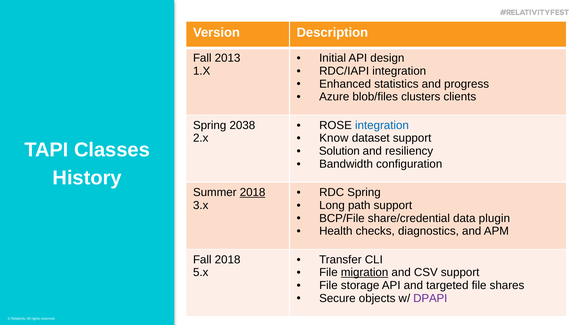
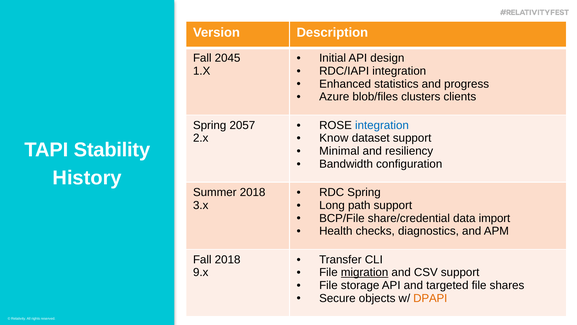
2013: 2013 -> 2045
2038: 2038 -> 2057
Classes: Classes -> Stability
Solution: Solution -> Minimal
2018 at (253, 192) underline: present -> none
plugin: plugin -> import
5.x: 5.x -> 9.x
DPAPI colour: purple -> orange
